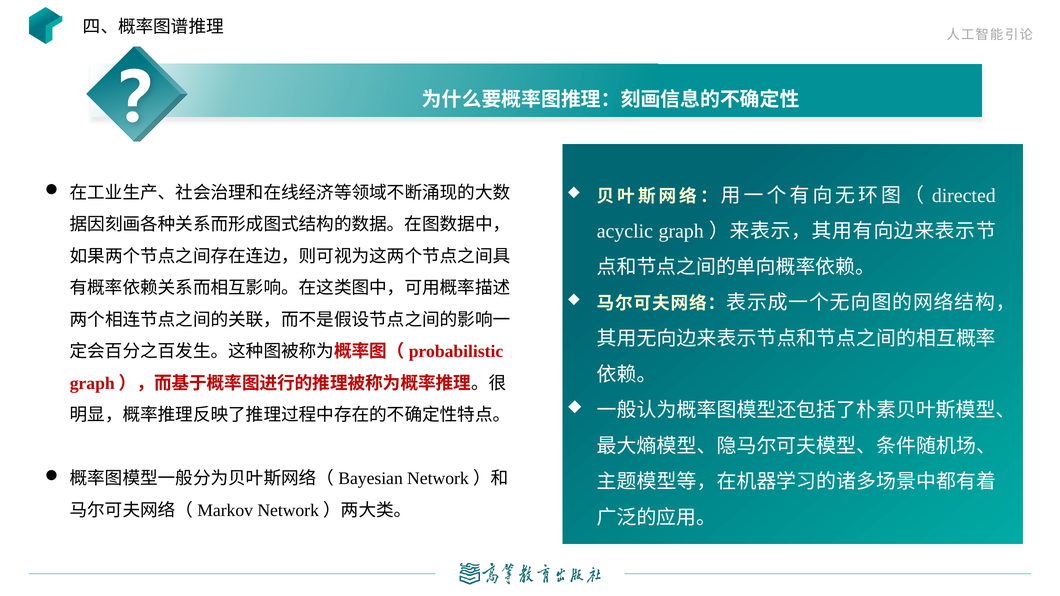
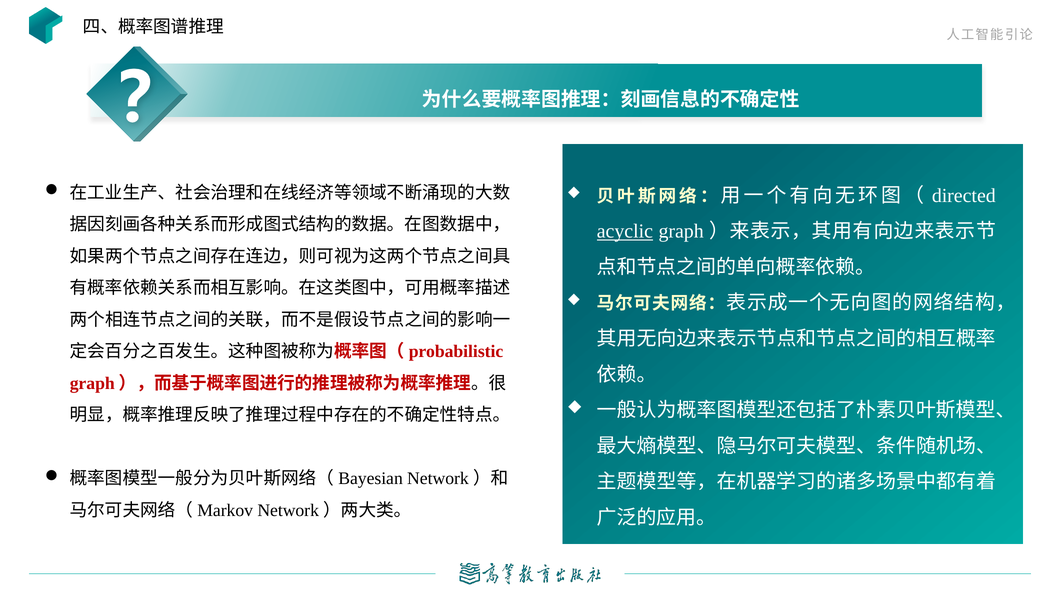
acyclic underline: none -> present
